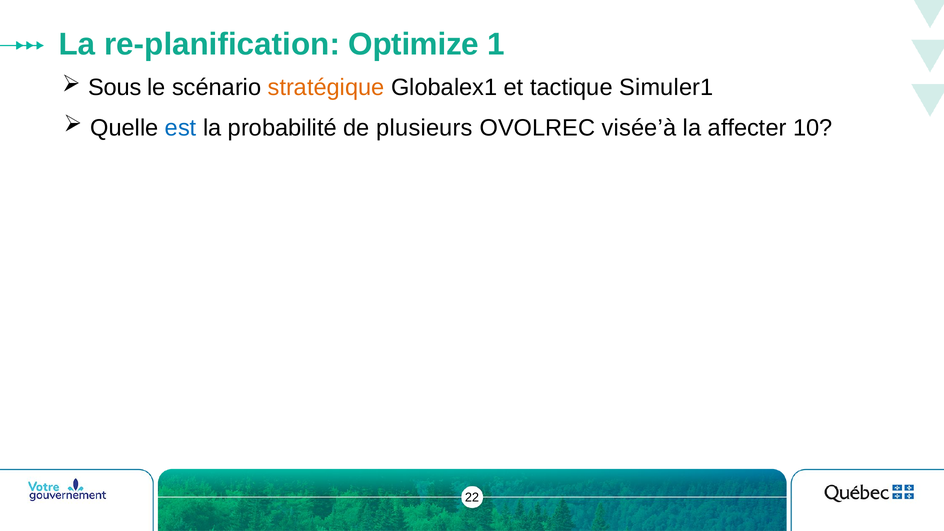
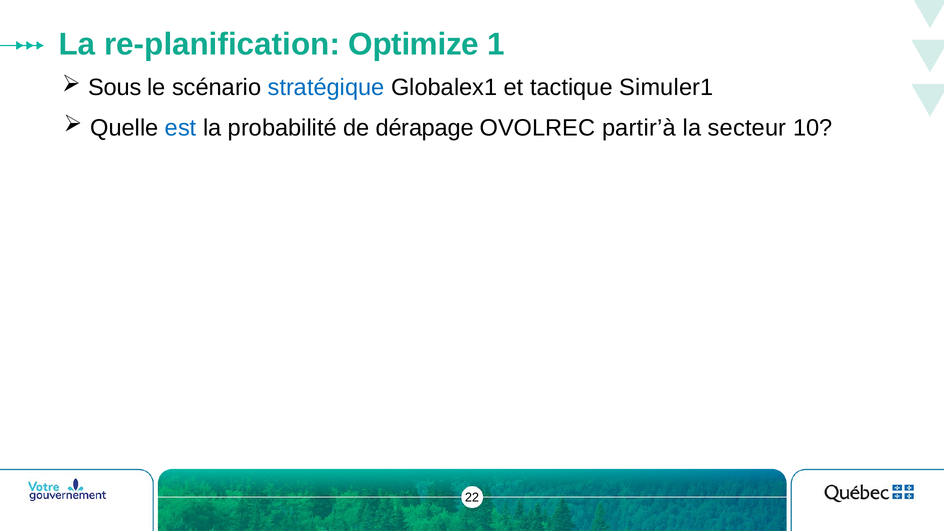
stratégique colour: orange -> blue
plusieurs: plusieurs -> dérapage
visée’à: visée’à -> partir’à
affecter: affecter -> secteur
